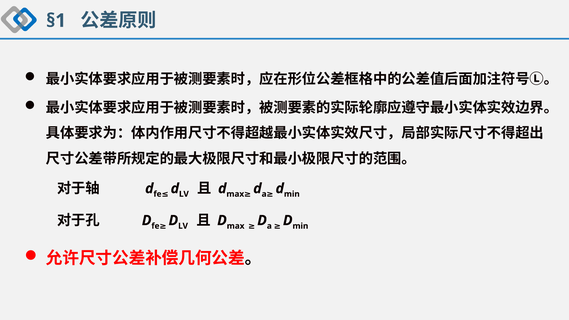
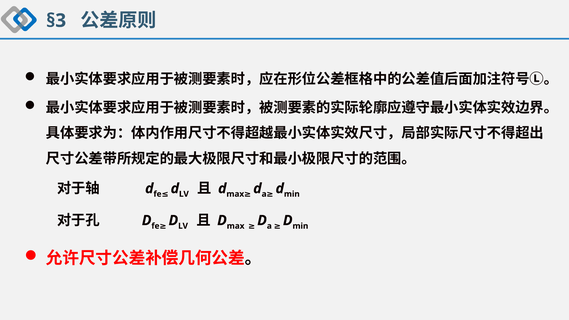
§1: §1 -> §3
